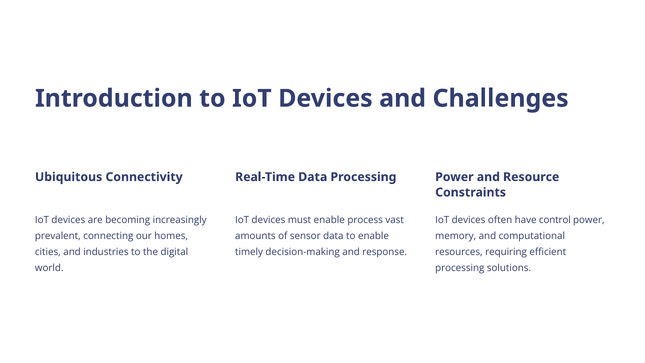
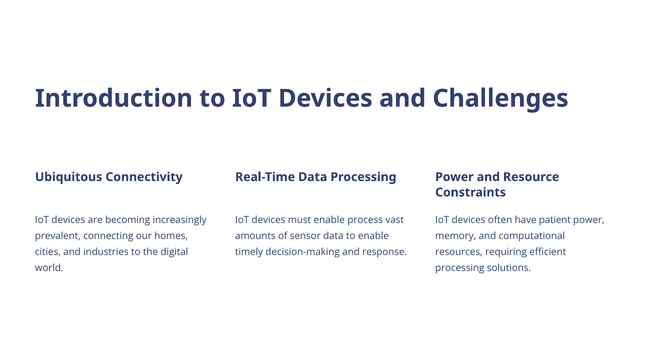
control: control -> patient
